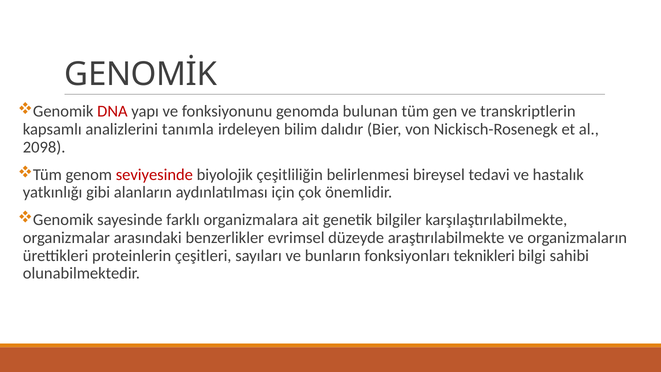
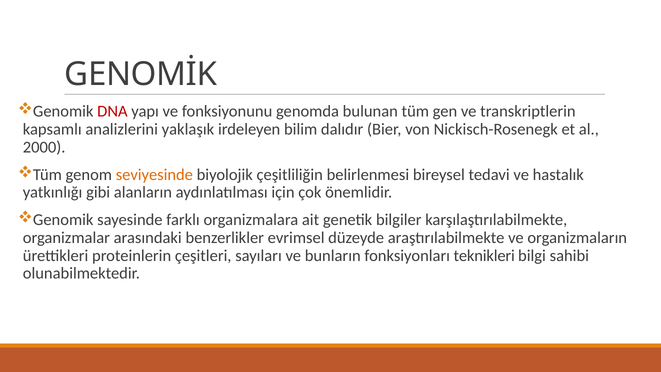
tanımla: tanımla -> yaklaşık
2098: 2098 -> 2000
seviyesinde colour: red -> orange
